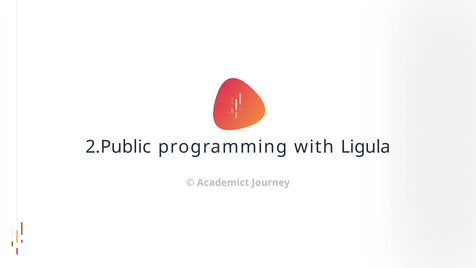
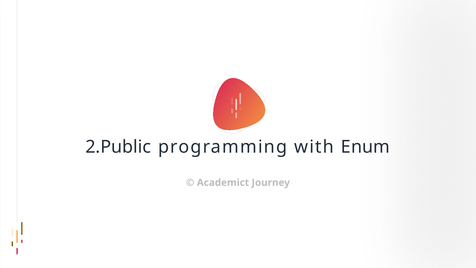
Ligula: Ligula -> Enum
